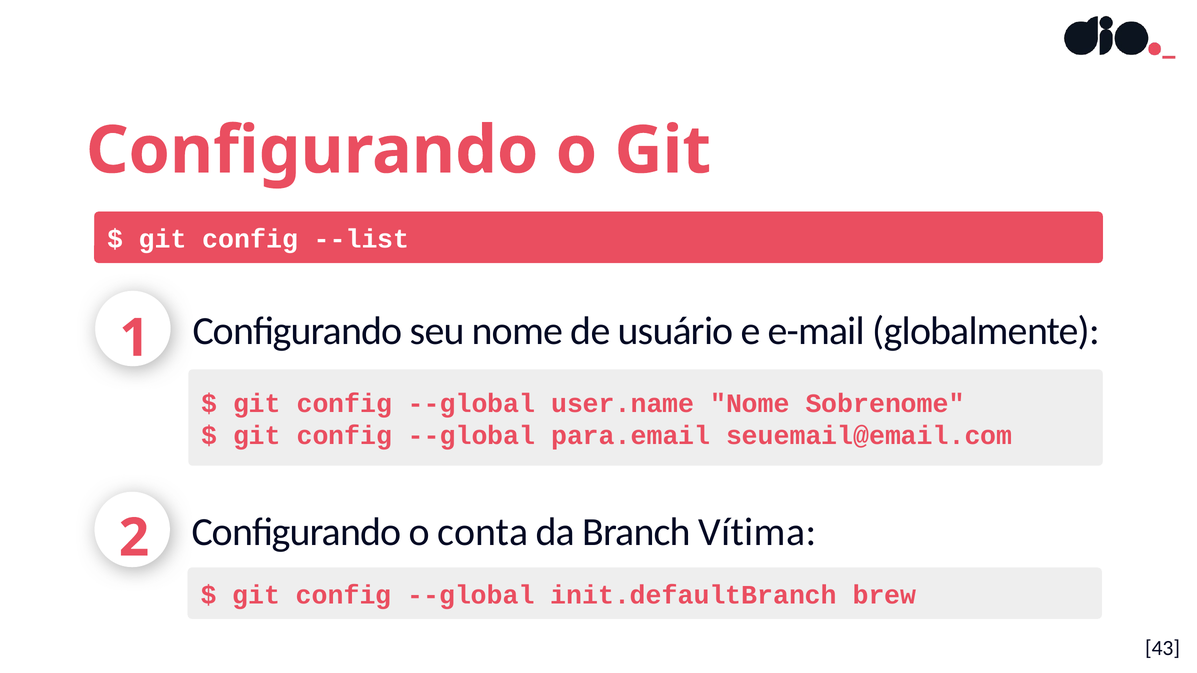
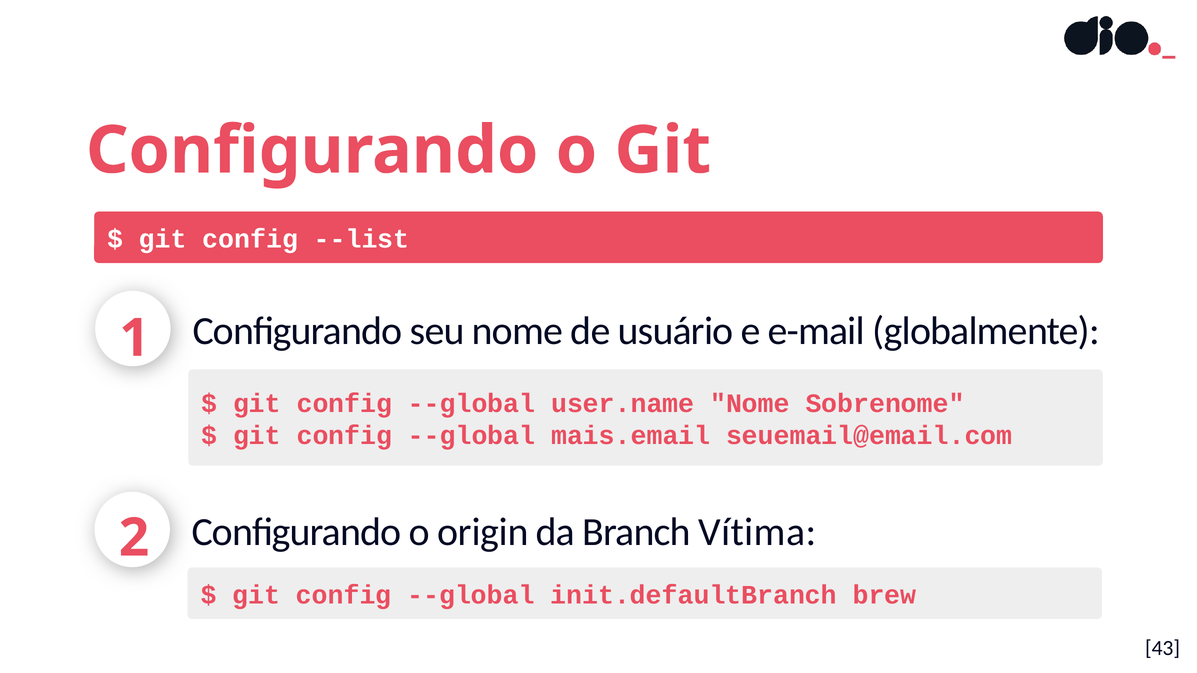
para.email: para.email -> mais.email
conta: conta -> origin
